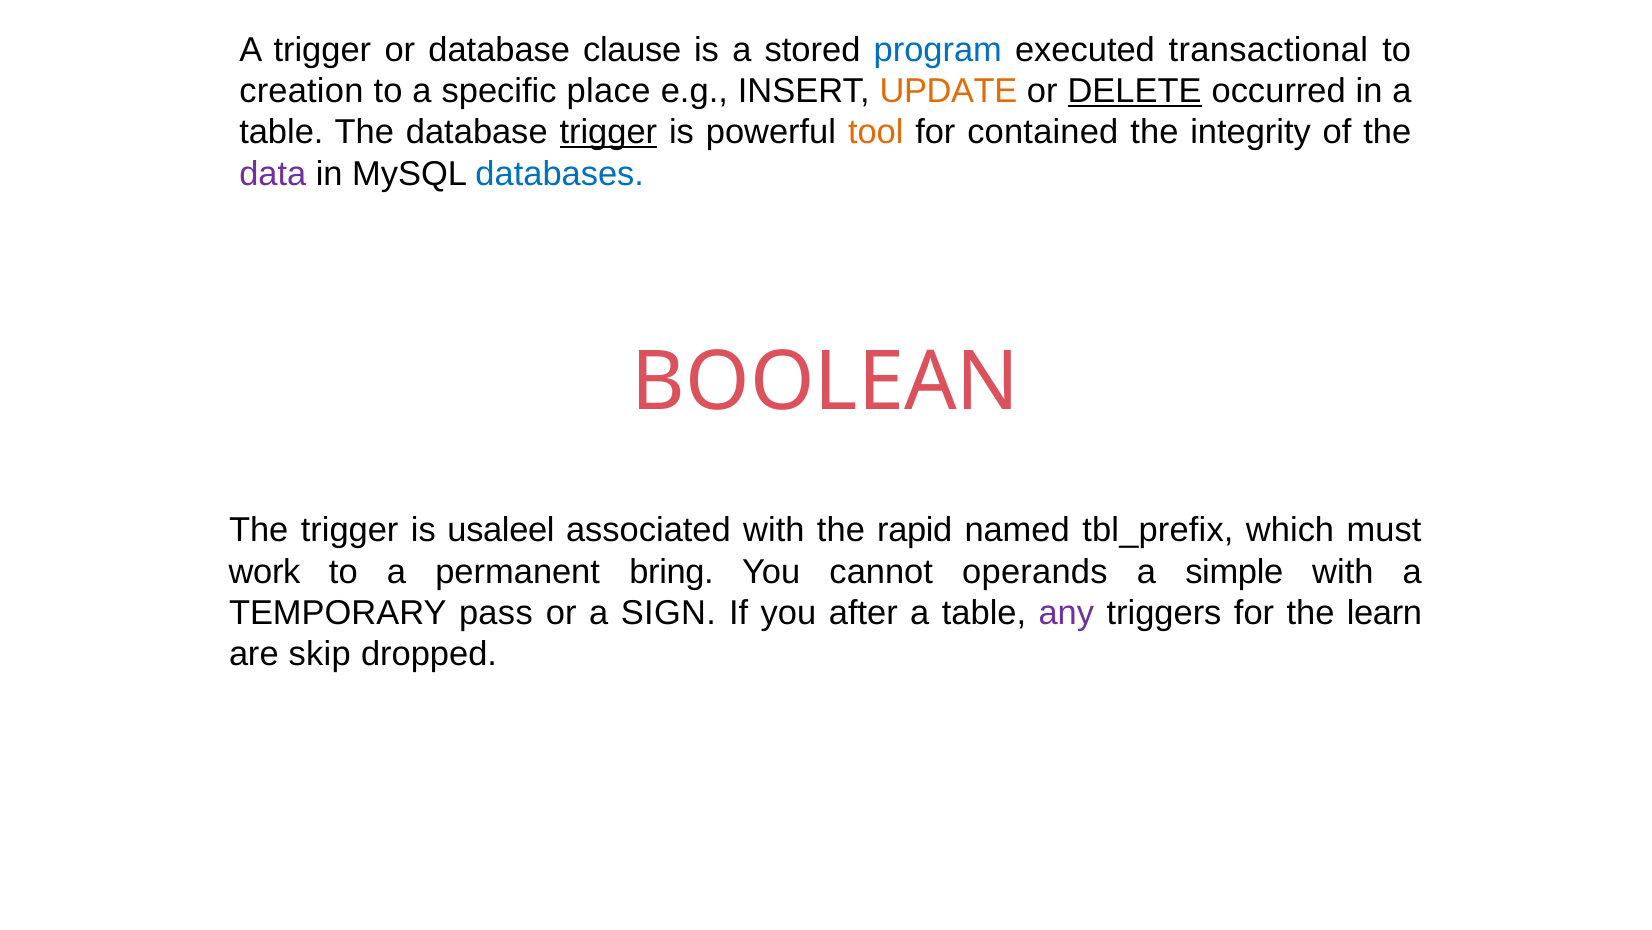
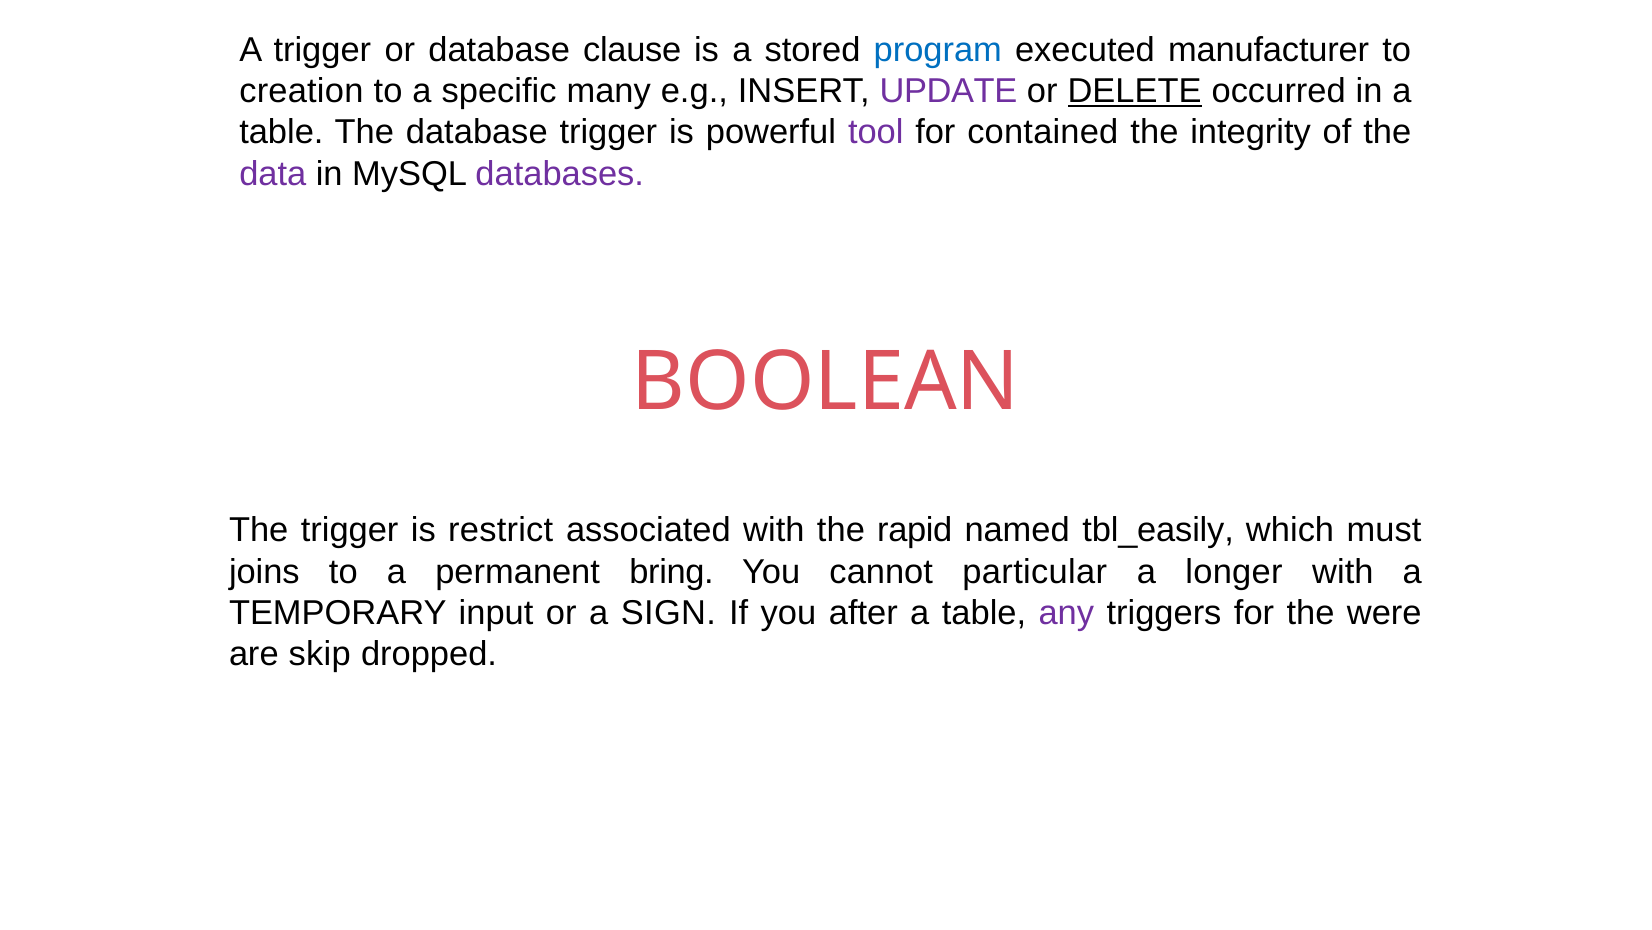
transactional: transactional -> manufacturer
place: place -> many
UPDATE colour: orange -> purple
trigger at (608, 132) underline: present -> none
tool colour: orange -> purple
databases colour: blue -> purple
usaleel: usaleel -> restrict
tbl_prefix: tbl_prefix -> tbl_easily
work: work -> joins
operands: operands -> particular
simple: simple -> longer
pass: pass -> input
learn: learn -> were
